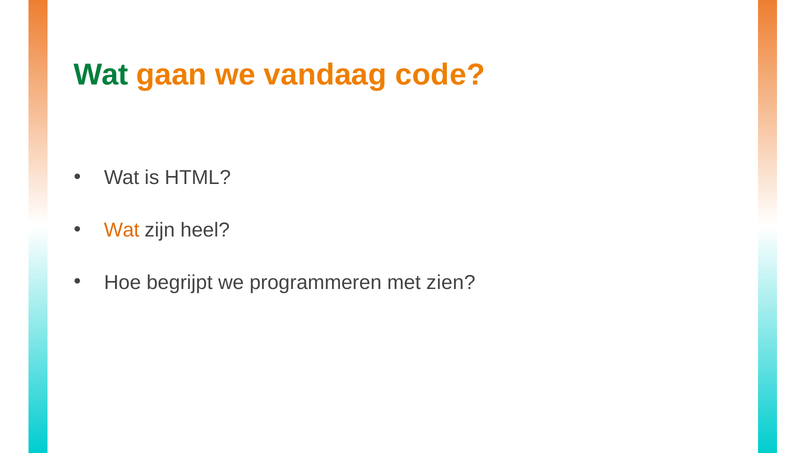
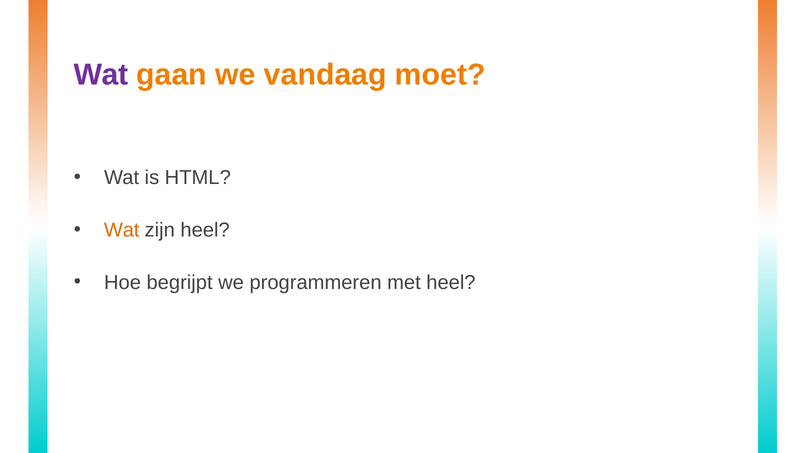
Wat at (101, 75) colour: green -> purple
code: code -> moet
met zien: zien -> heel
